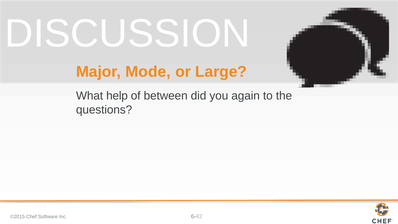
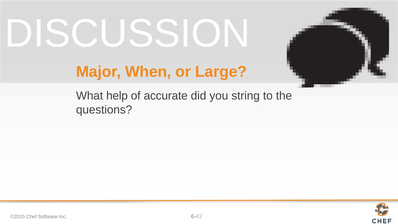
Mode: Mode -> When
between: between -> accurate
again: again -> string
